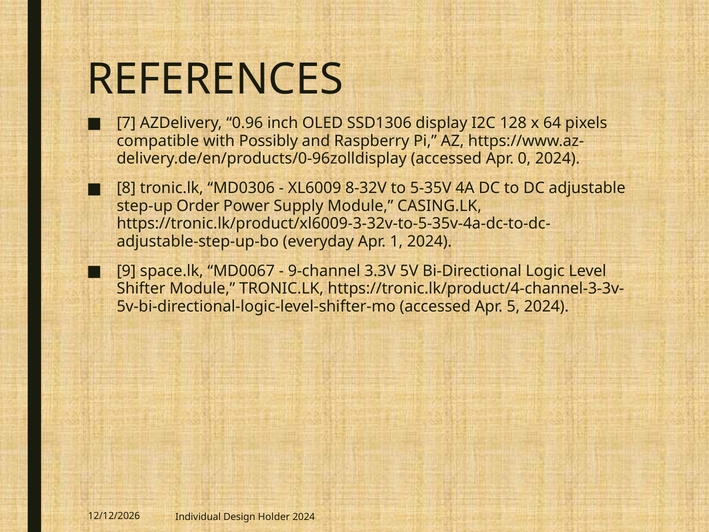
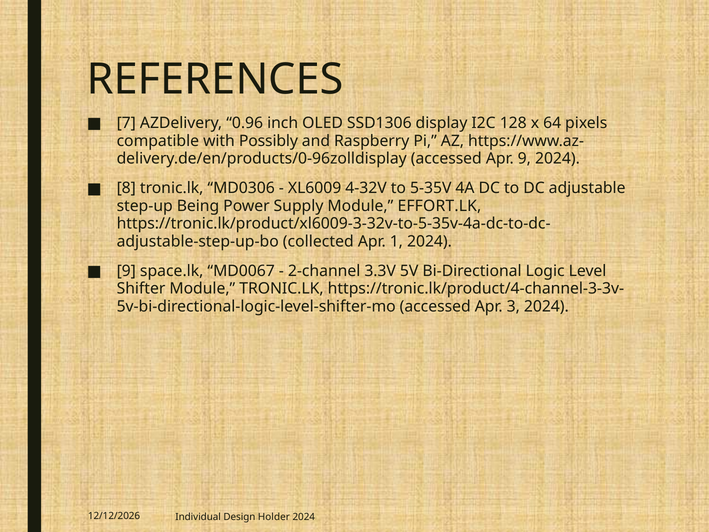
Apr 0: 0 -> 9
8-32V: 8-32V -> 4-32V
Order: Order -> Being
CASING.LK: CASING.LK -> EFFORT.LK
everyday: everyday -> collected
9-channel: 9-channel -> 2-channel
5: 5 -> 3
